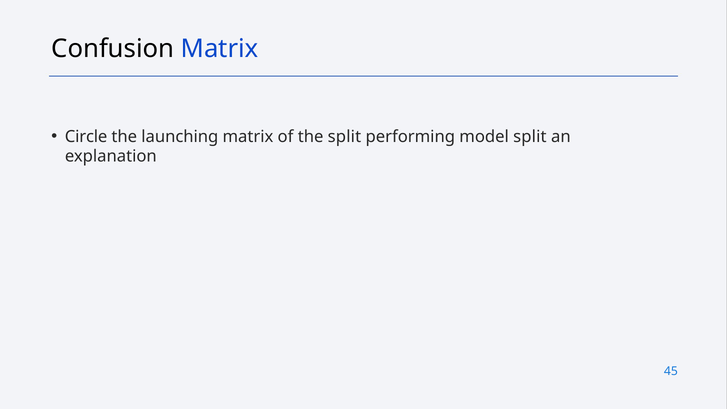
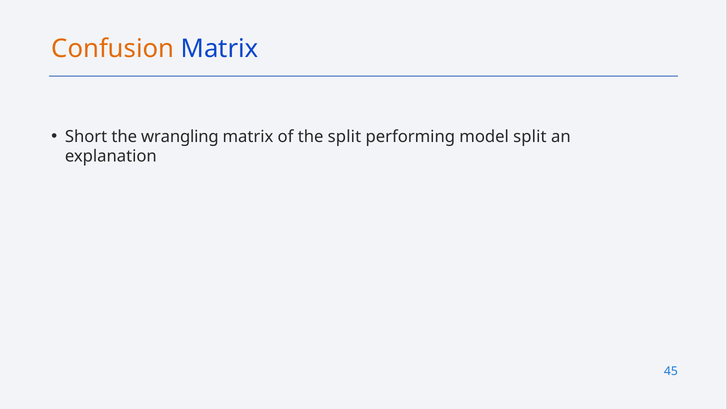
Confusion colour: black -> orange
Circle: Circle -> Short
launching: launching -> wrangling
